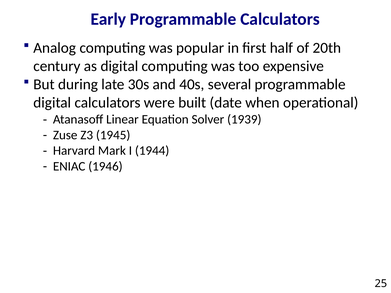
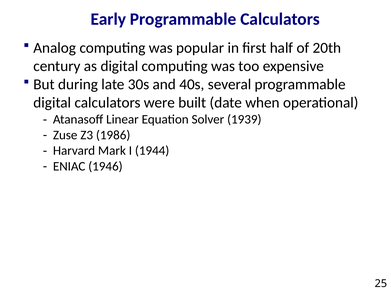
1945: 1945 -> 1986
